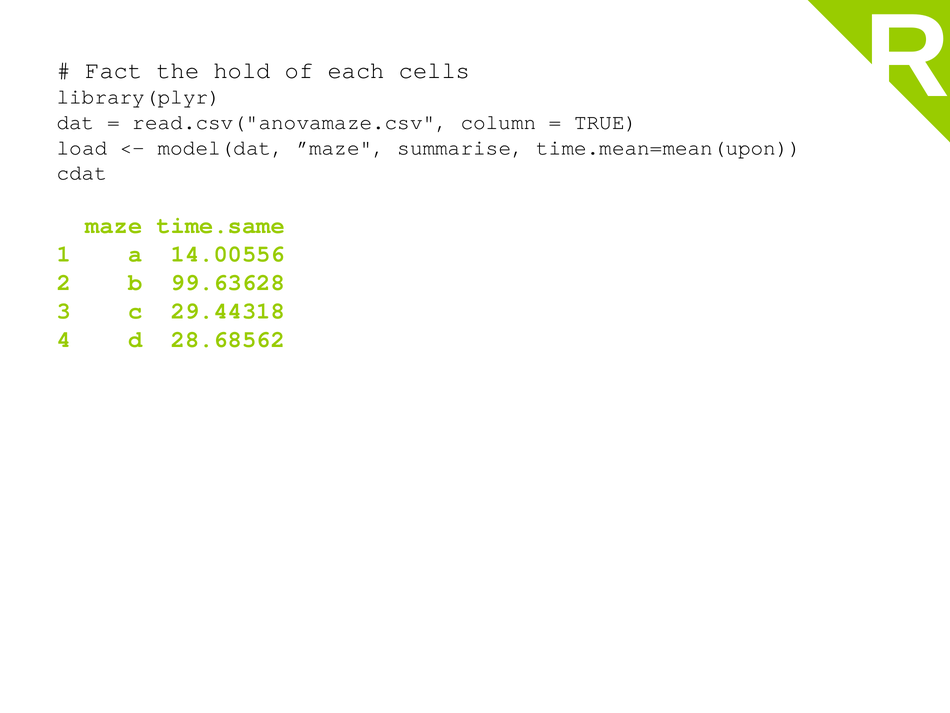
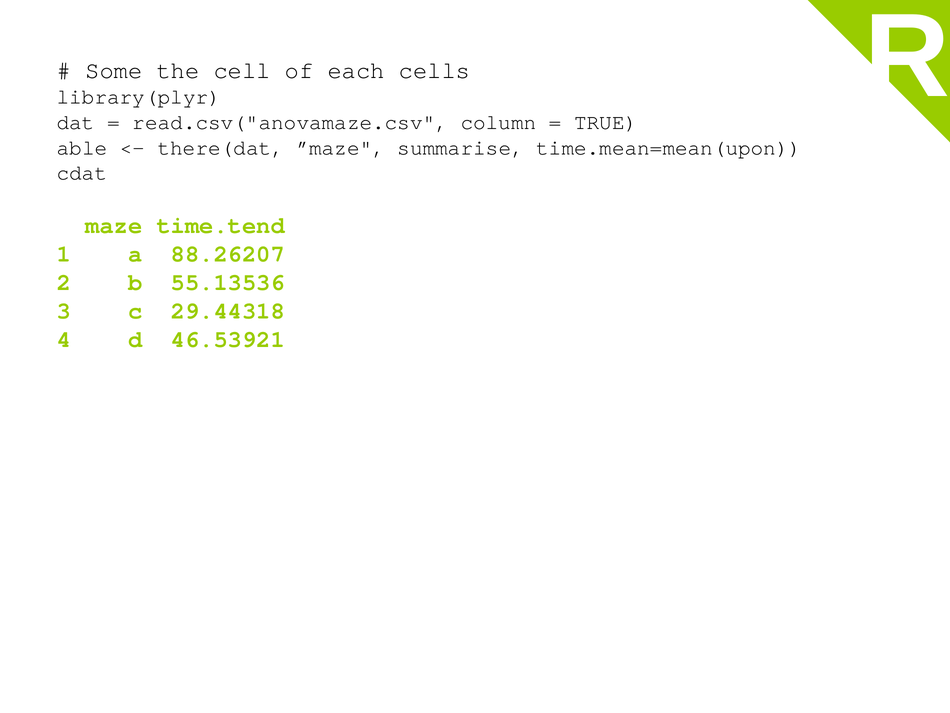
Fact: Fact -> Some
hold: hold -> cell
load: load -> able
model(dat: model(dat -> there(dat
time.same: time.same -> time.tend
14.00556: 14.00556 -> 88.26207
99.63628: 99.63628 -> 55.13536
28.68562: 28.68562 -> 46.53921
